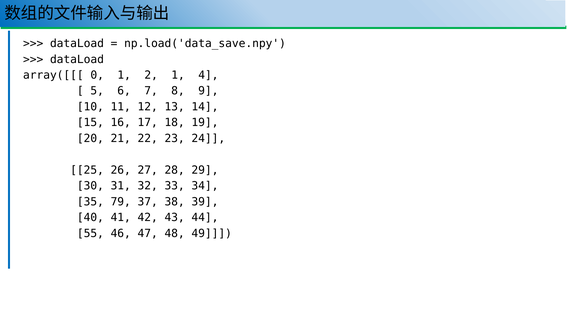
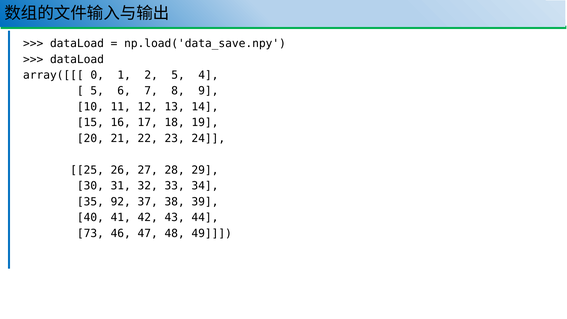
2 1: 1 -> 5
79: 79 -> 92
55: 55 -> 73
